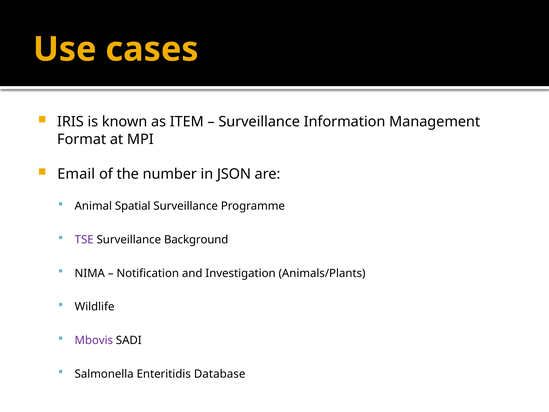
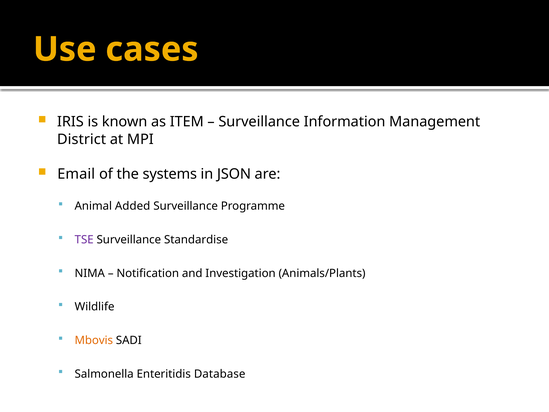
Format: Format -> District
number: number -> systems
Spatial: Spatial -> Added
Background: Background -> Standardise
Mbovis colour: purple -> orange
